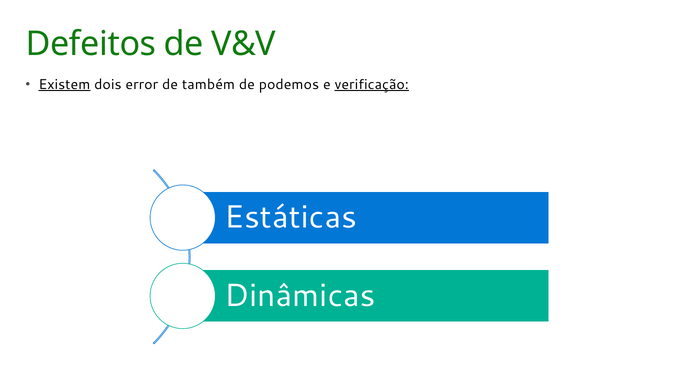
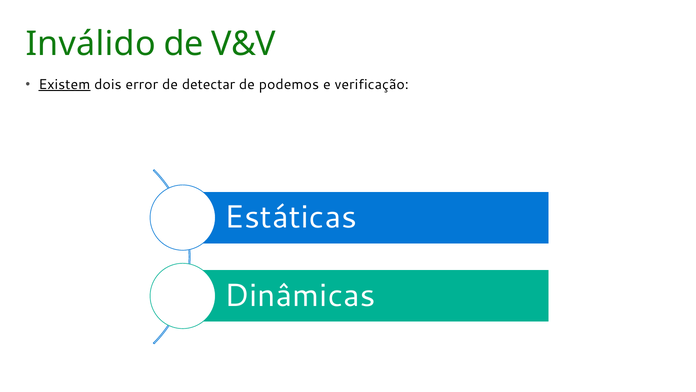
Defeitos: Defeitos -> Inválido
também: também -> detectar
verificação underline: present -> none
